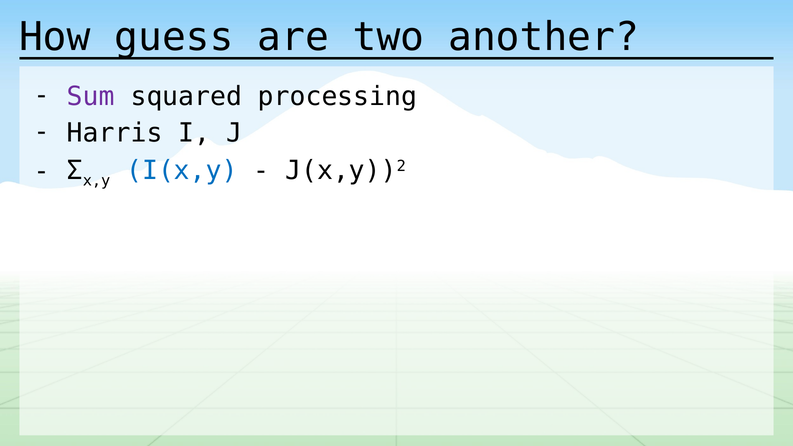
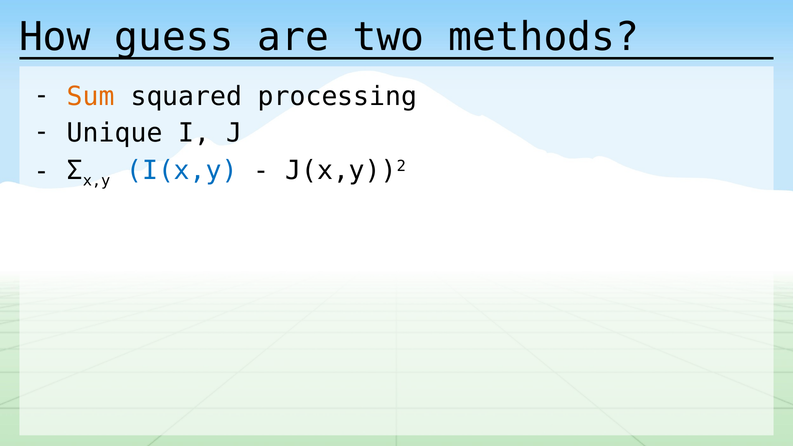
another: another -> methods
Sum colour: purple -> orange
Harris: Harris -> Unique
